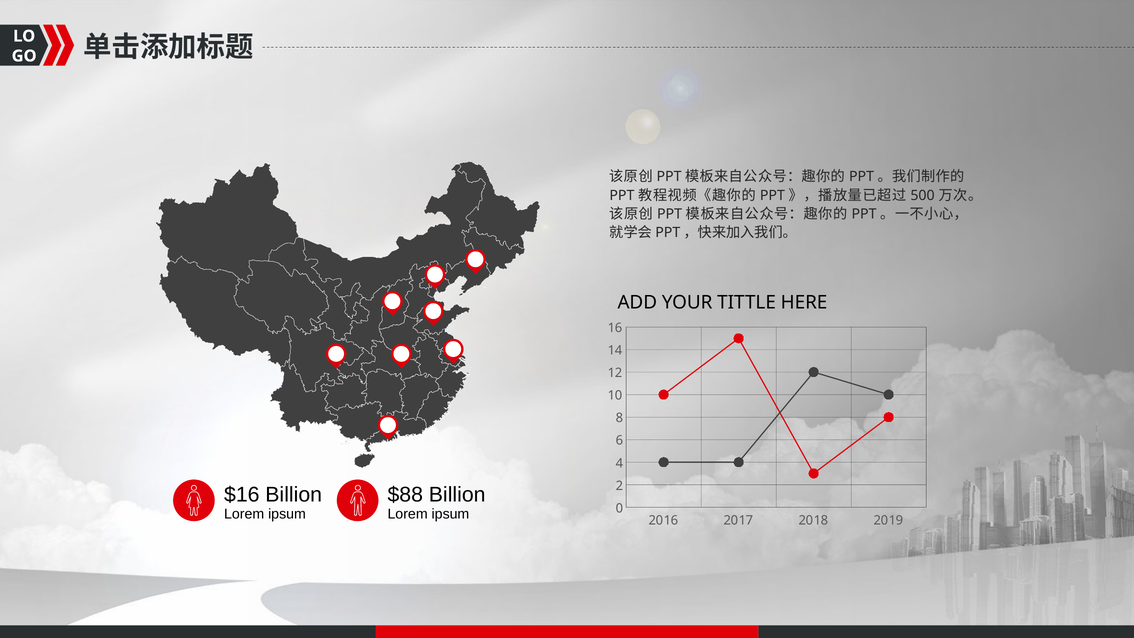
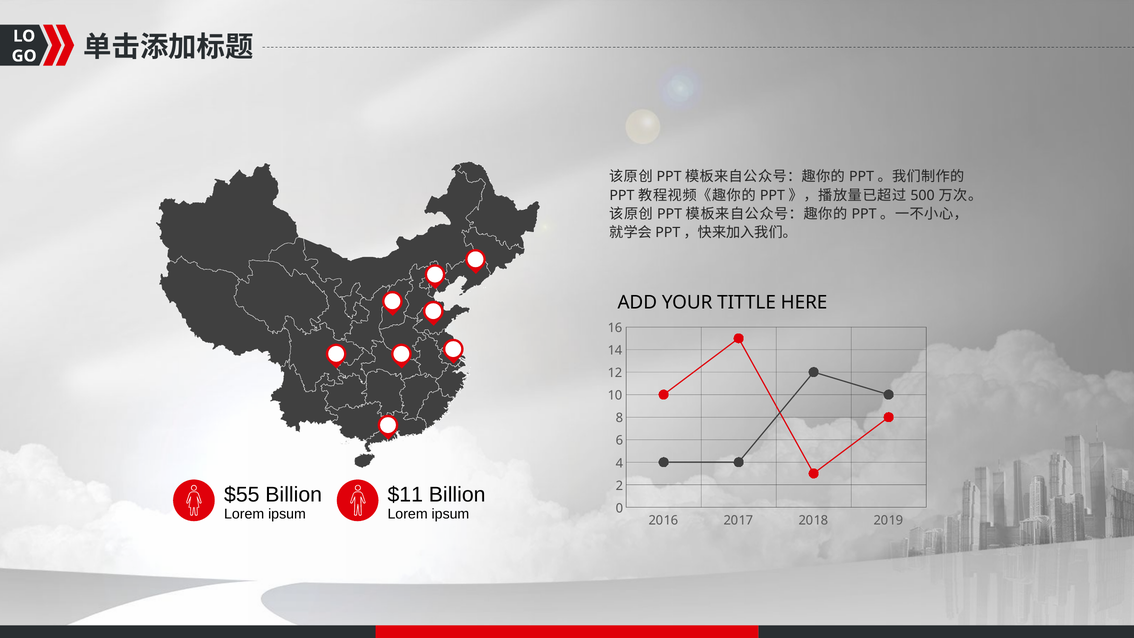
$16: $16 -> $55
$88: $88 -> $11
